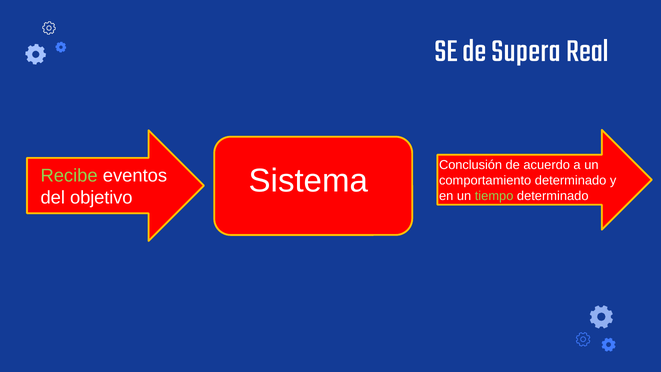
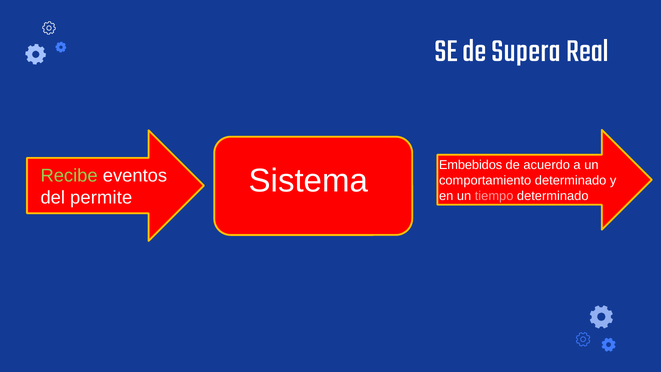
Conclusión: Conclusión -> Embebidos
objetivo: objetivo -> permite
tiempo colour: light green -> pink
